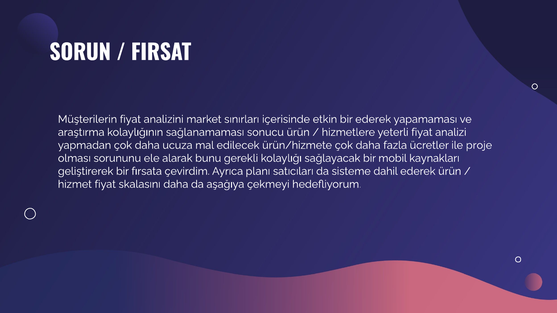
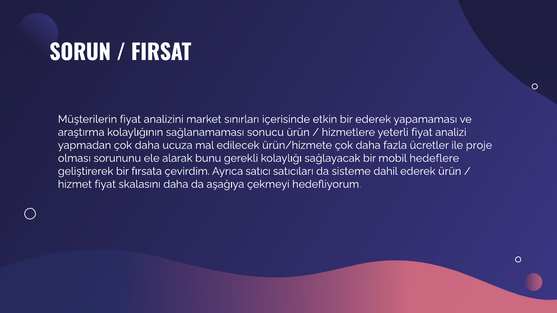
kaynakları: kaynakları -> hedeflere
planı: planı -> satıcı
